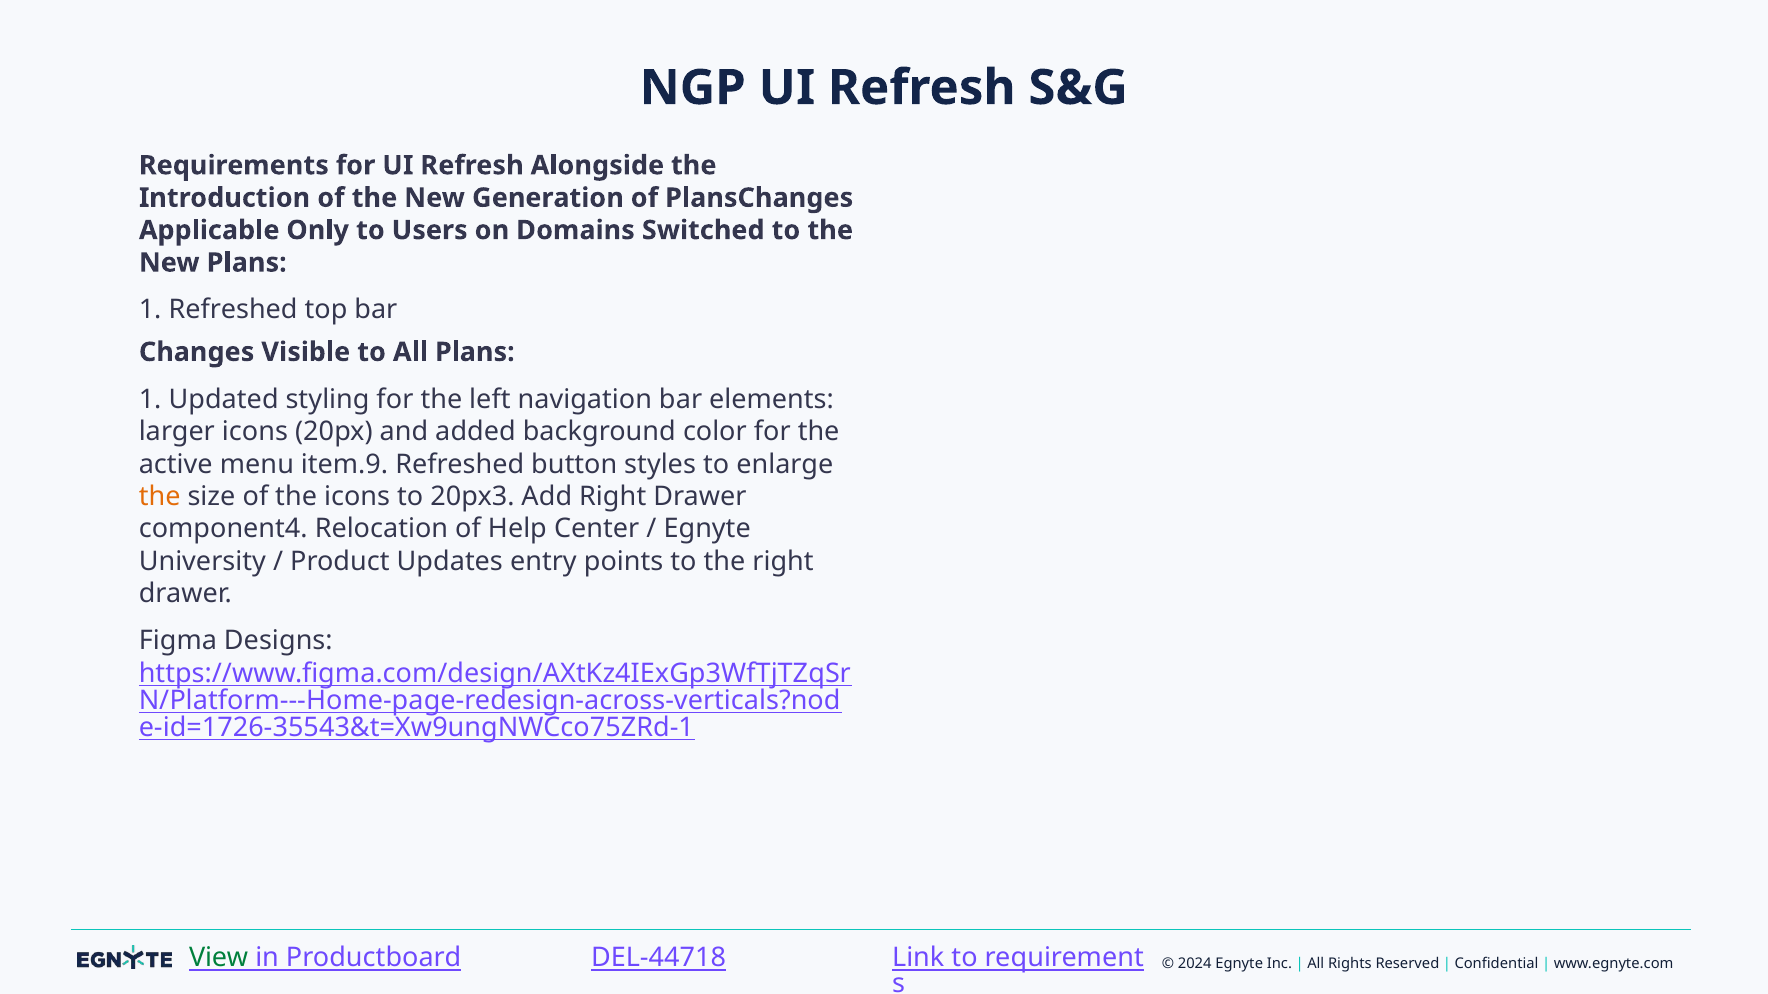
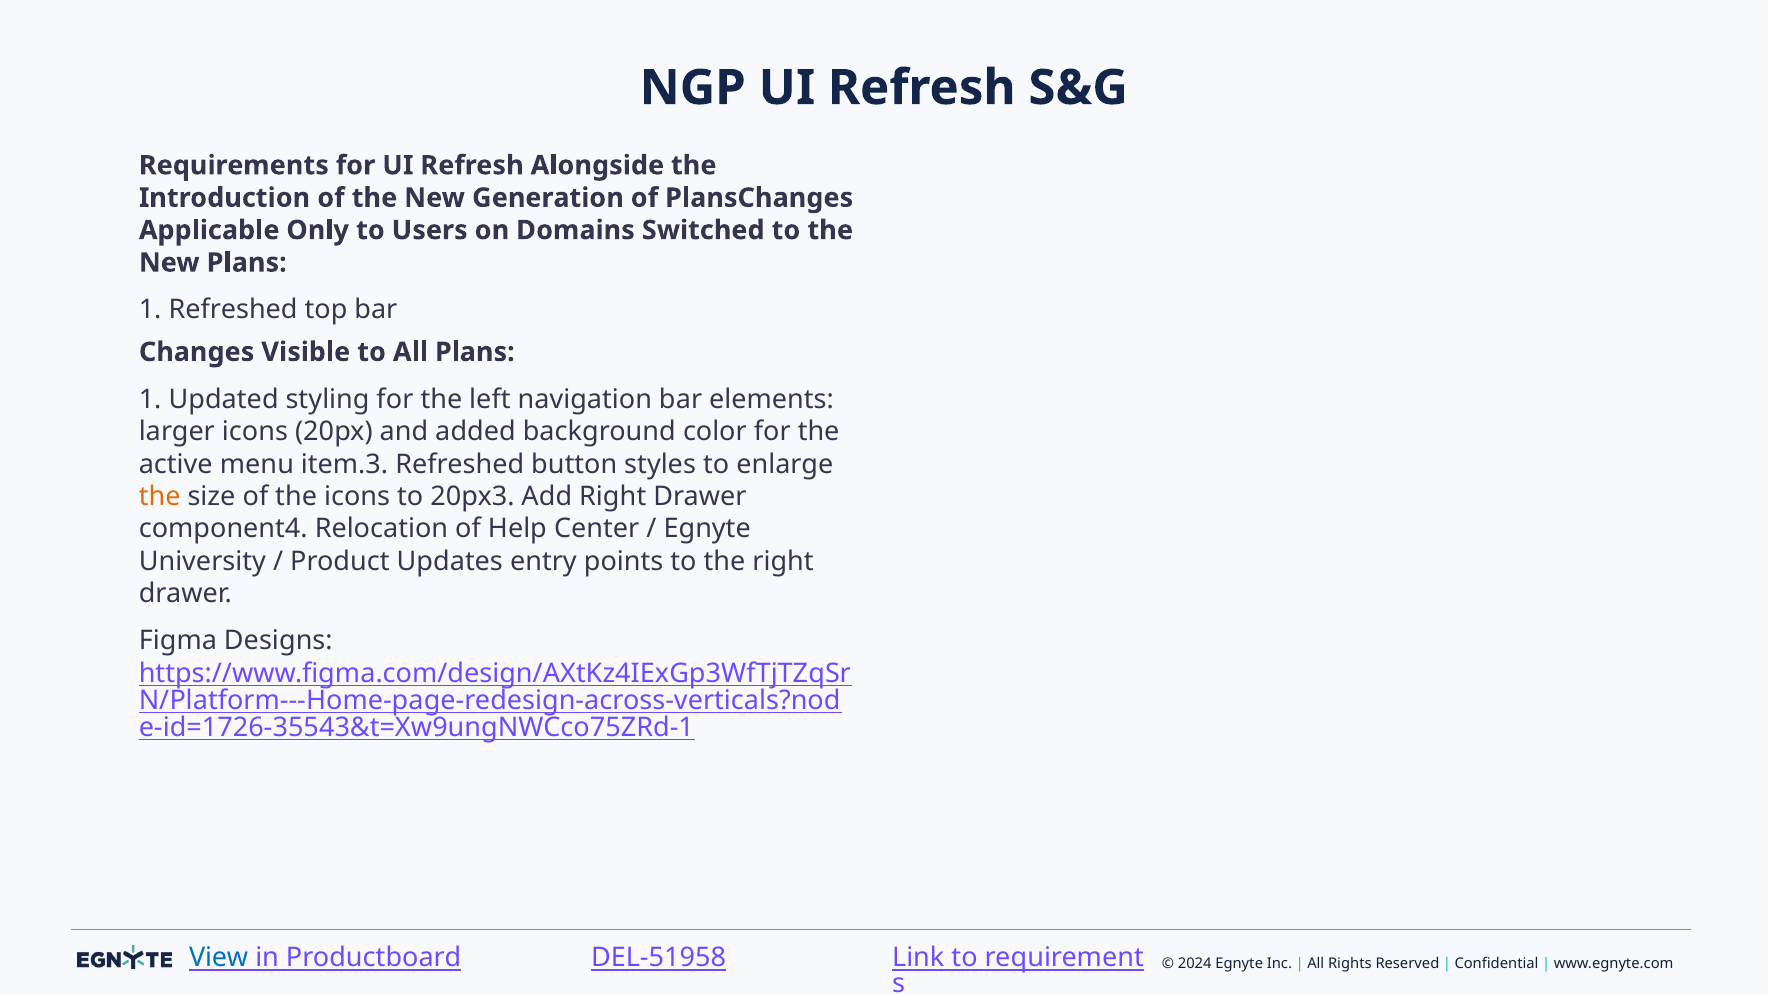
item.9: item.9 -> item.3
View colour: green -> blue
DEL-44718: DEL-44718 -> DEL-51958
